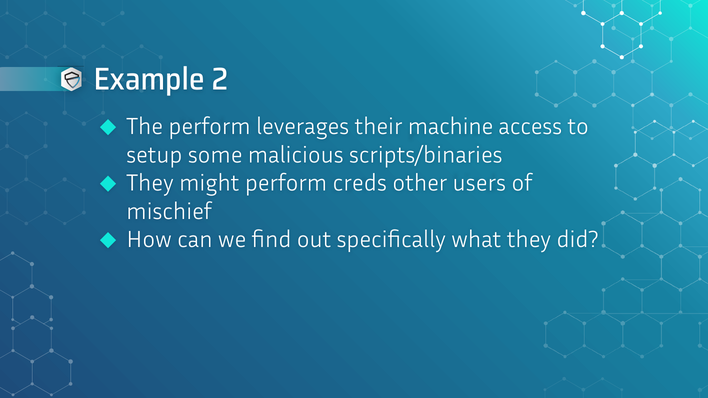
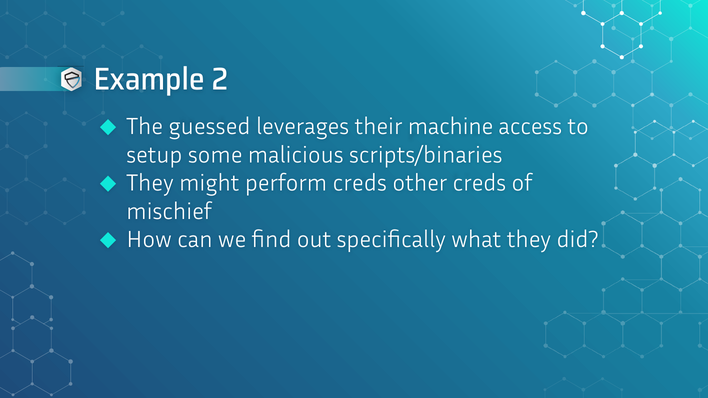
The perform: perform -> guessed
other users: users -> creds
